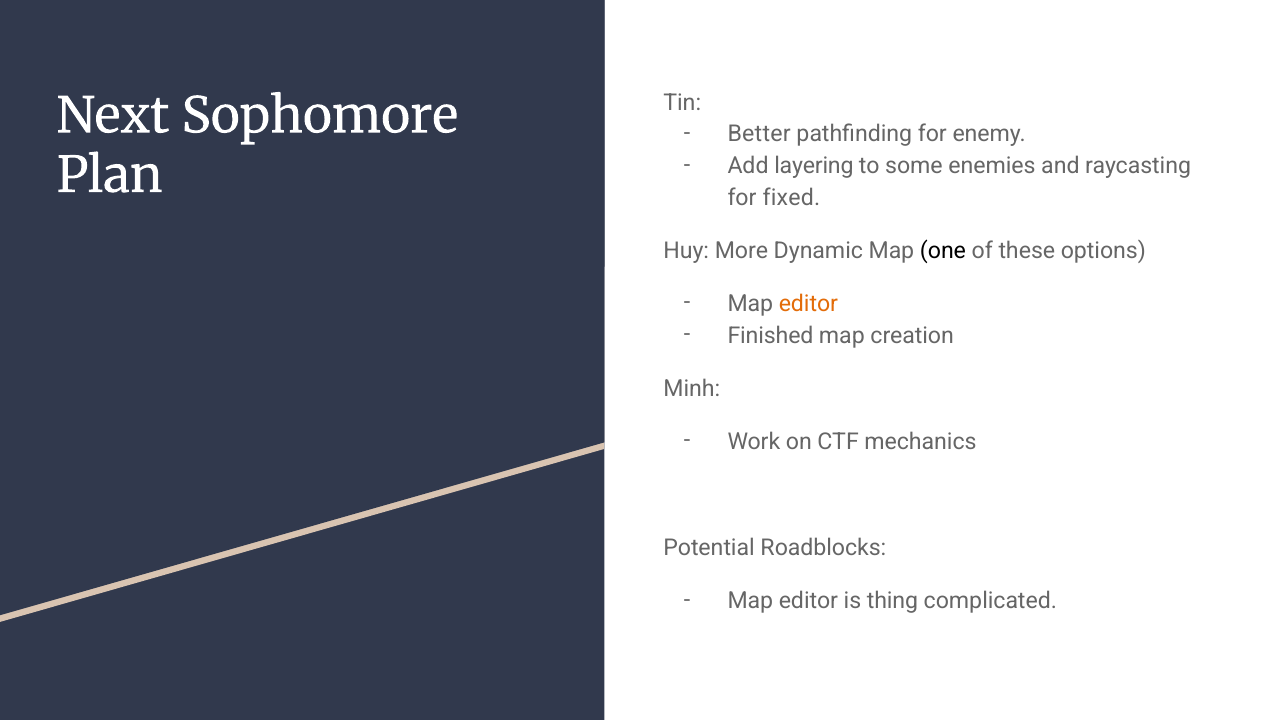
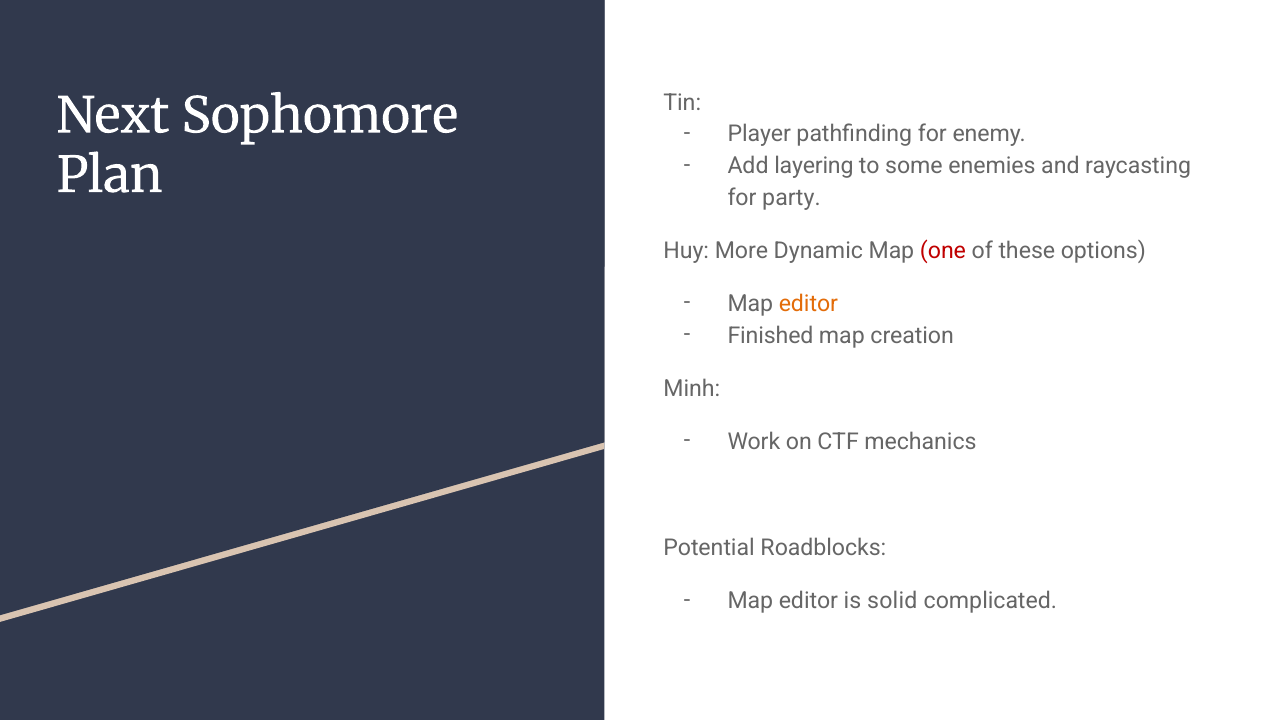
Better: Better -> Player
fixed: fixed -> party
one colour: black -> red
thing: thing -> solid
